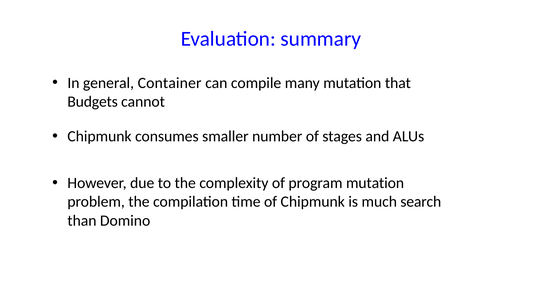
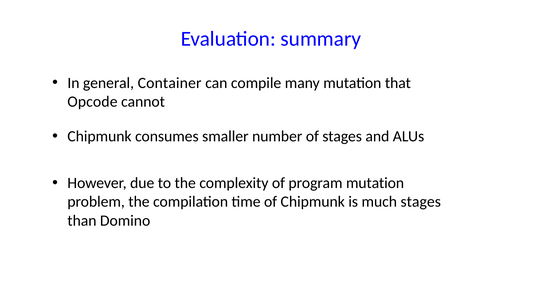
Budgets: Budgets -> Opcode
much search: search -> stages
